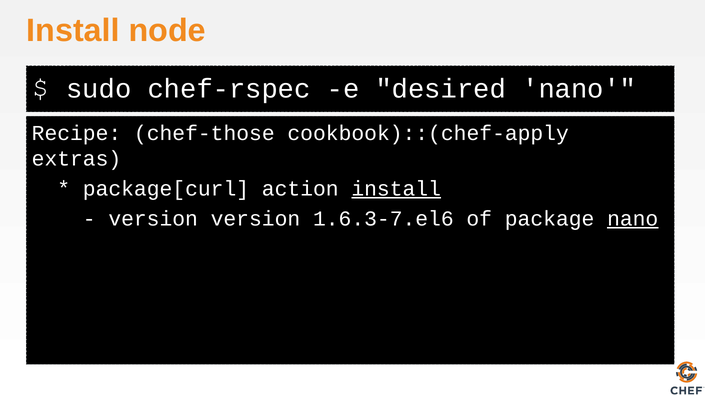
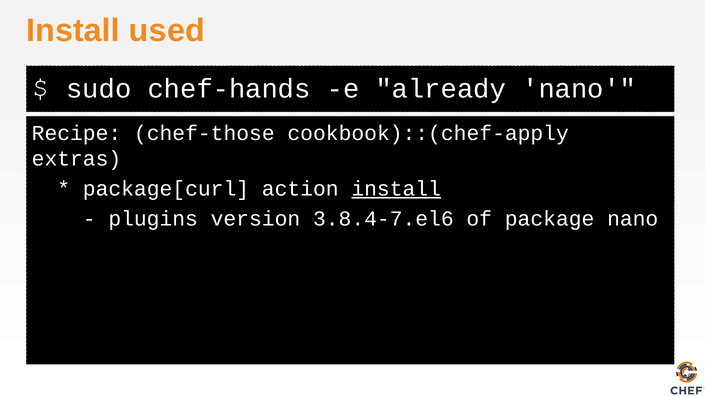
node: node -> used
chef-rspec: chef-rspec -> chef-hands
desired: desired -> already
version at (153, 219): version -> plugins
1.6.3-7.el6: 1.6.3-7.el6 -> 3.8.4-7.el6
nano at (633, 219) underline: present -> none
